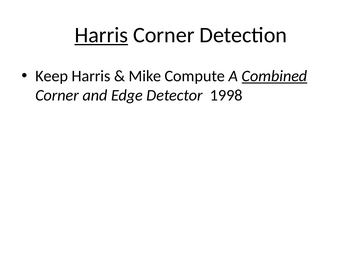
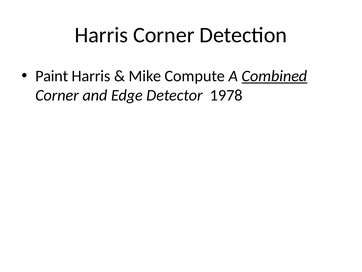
Harris at (101, 35) underline: present -> none
Keep: Keep -> Paint
1998: 1998 -> 1978
